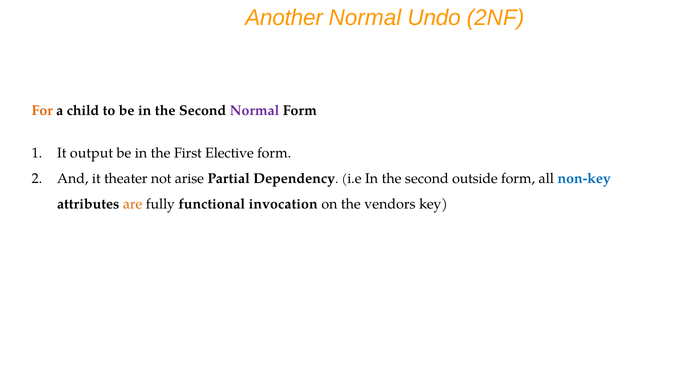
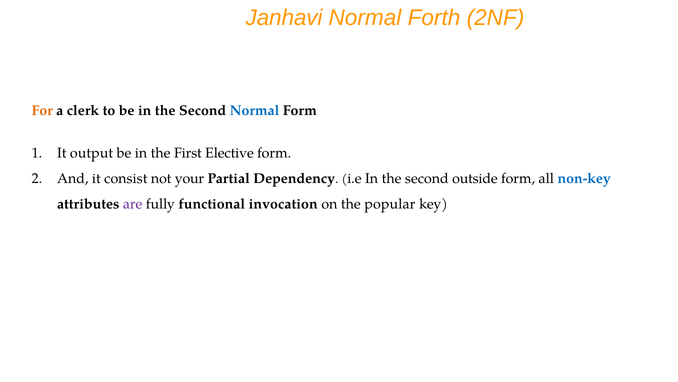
Another: Another -> Janhavi
Undo: Undo -> Forth
child: child -> clerk
Normal at (255, 111) colour: purple -> blue
theater: theater -> consist
arise: arise -> your
are colour: orange -> purple
vendors: vendors -> popular
